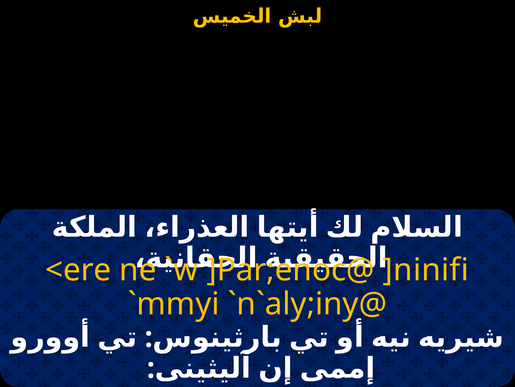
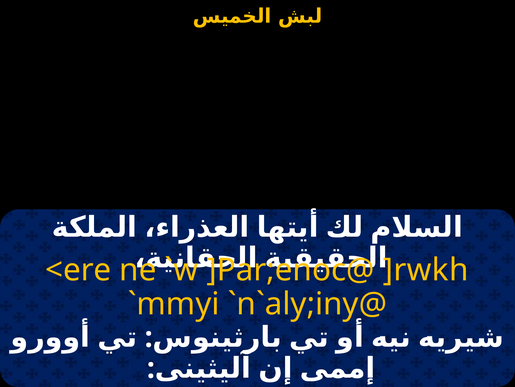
]ninifi: ]ninifi -> ]rwkh
